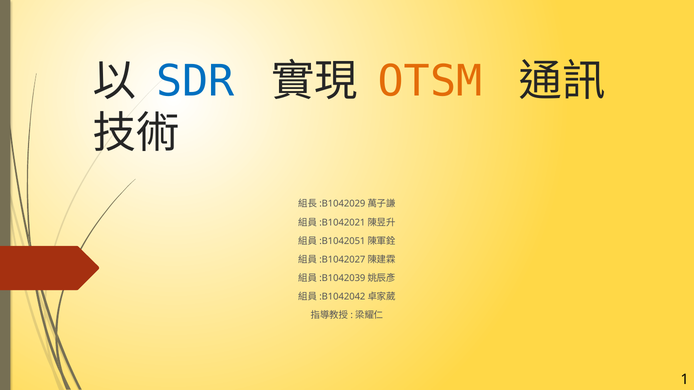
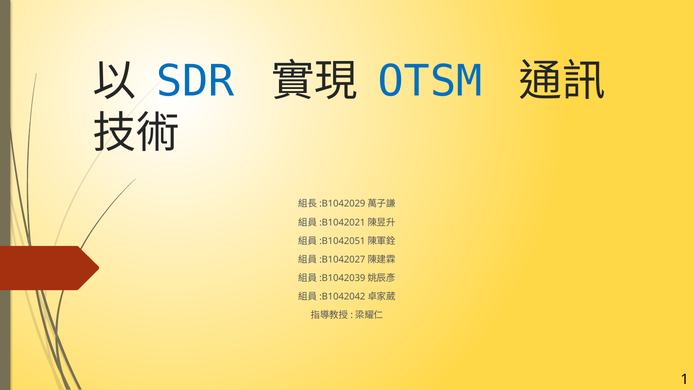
OTSM colour: orange -> blue
